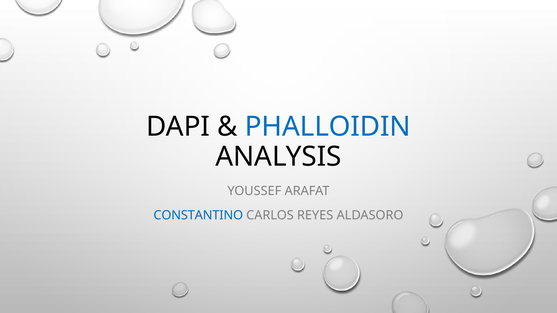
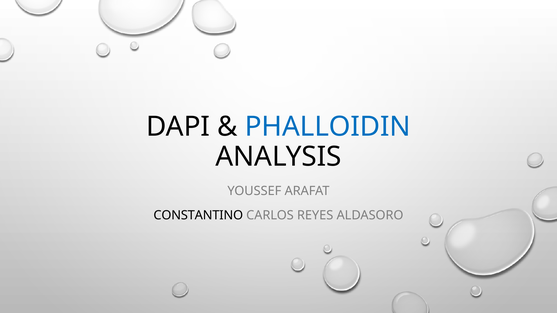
CONSTANTINO colour: blue -> black
